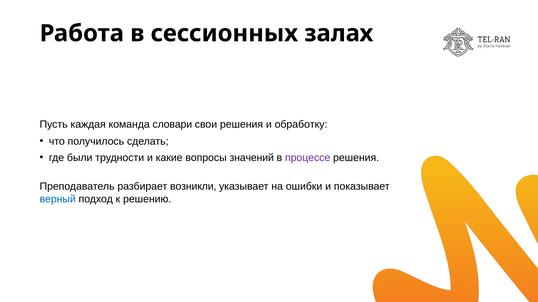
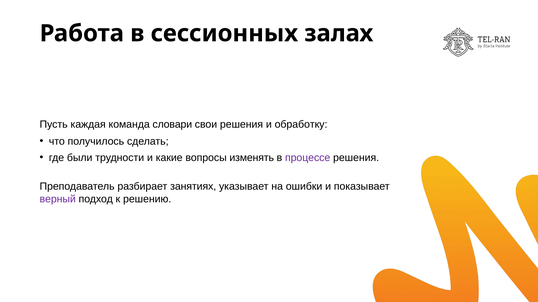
значений: значений -> изменять
возникли: возникли -> занятиях
верный colour: blue -> purple
